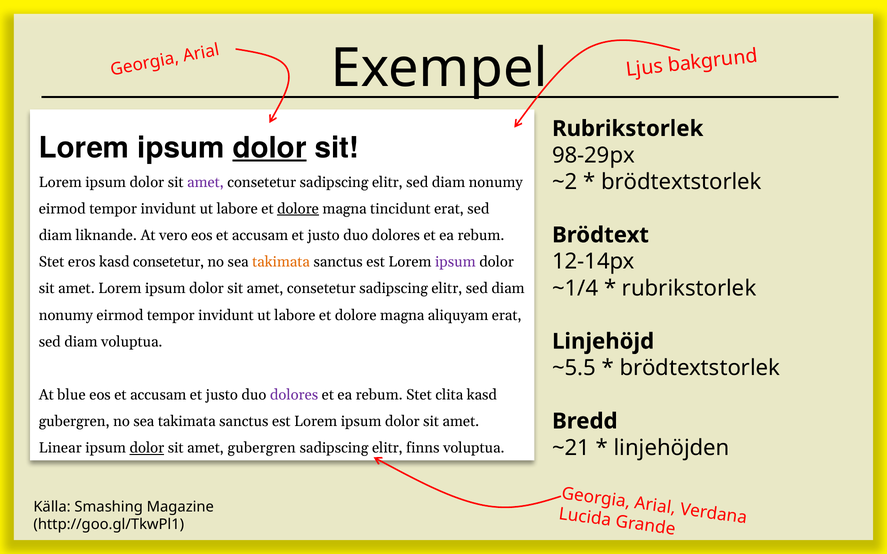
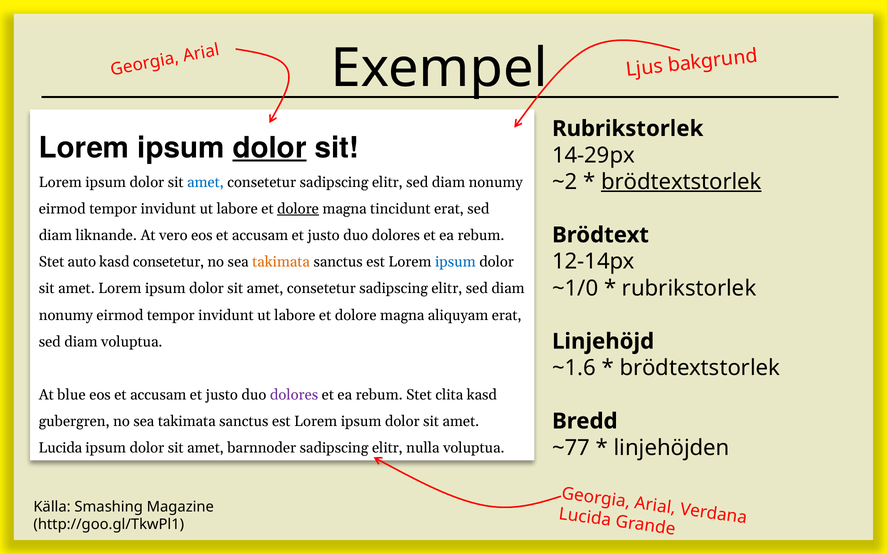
98-29px: 98-29px -> 14-29px
brödtextstorlek at (681, 182) underline: none -> present
amet at (205, 182) colour: purple -> blue
eros: eros -> auto
ipsum at (455, 262) colour: purple -> blue
~1/4: ~1/4 -> ~1/0
~5.5: ~5.5 -> ~1.6
~21: ~21 -> ~77
Linear at (60, 448): Linear -> Lucida
dolor at (147, 448) underline: present -> none
amet gubergren: gubergren -> barnnoder
finns: finns -> nulla
